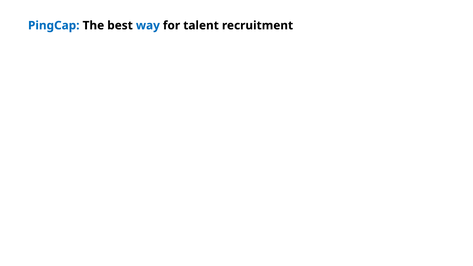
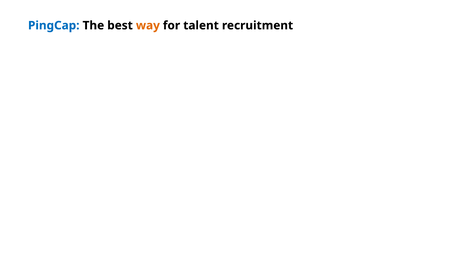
way colour: blue -> orange
